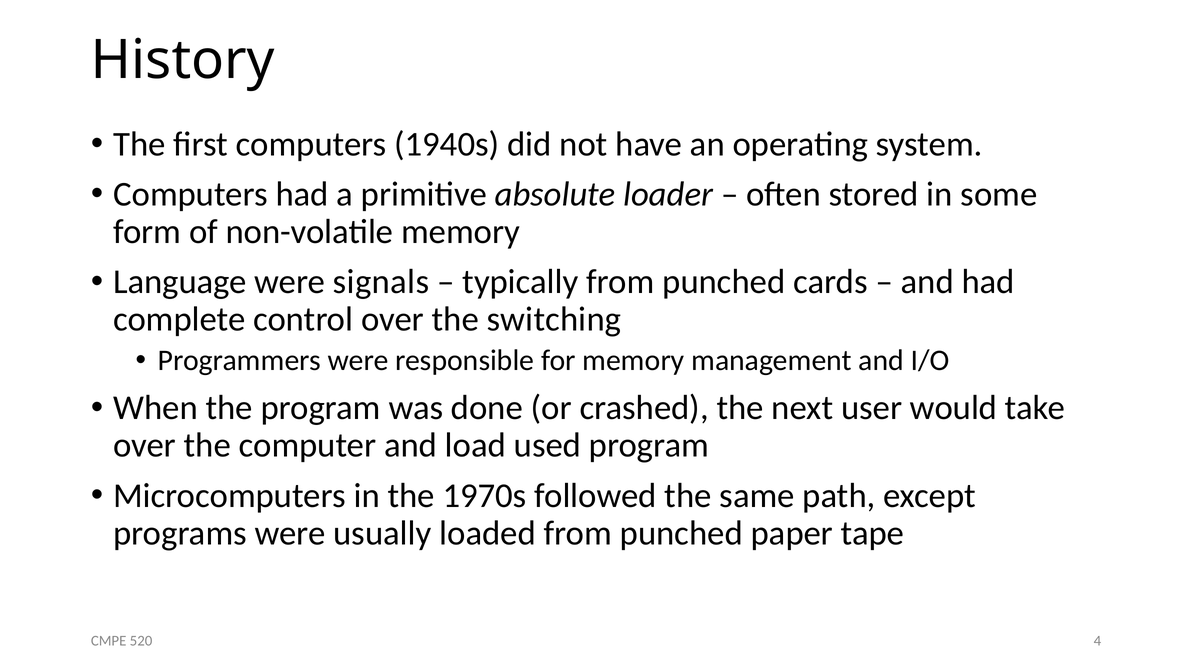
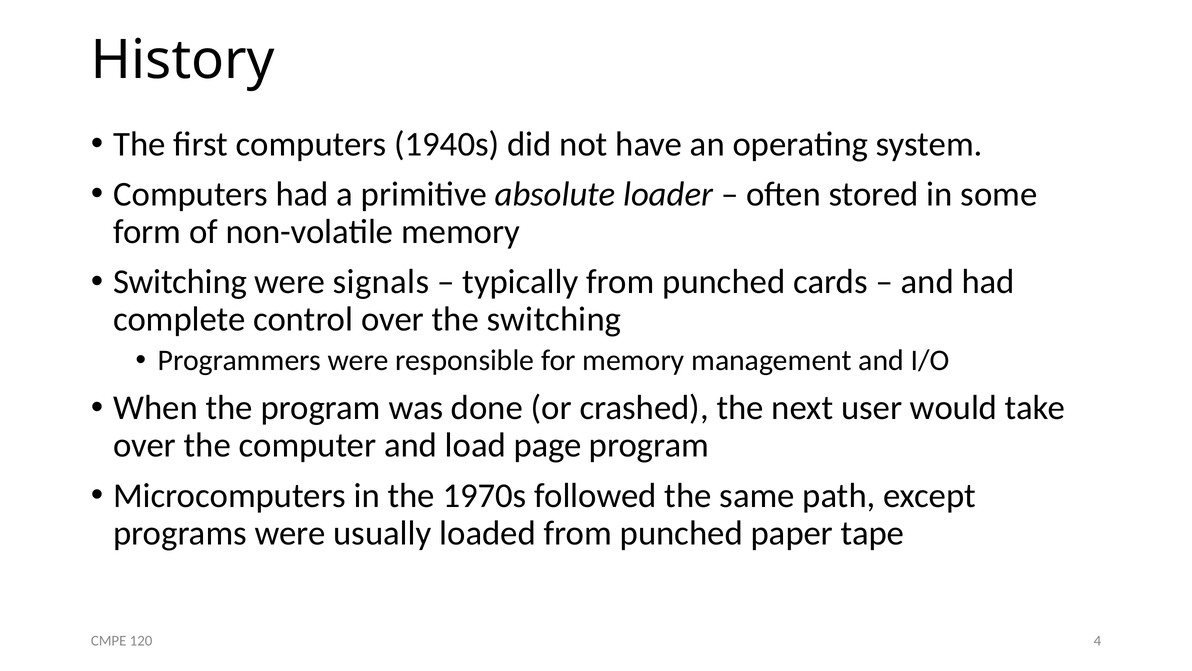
Language at (180, 282): Language -> Switching
used: used -> page
520: 520 -> 120
